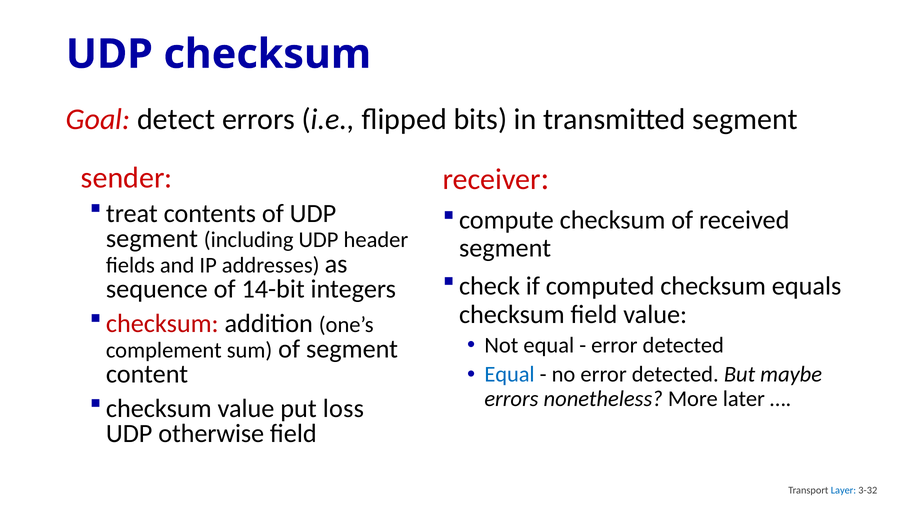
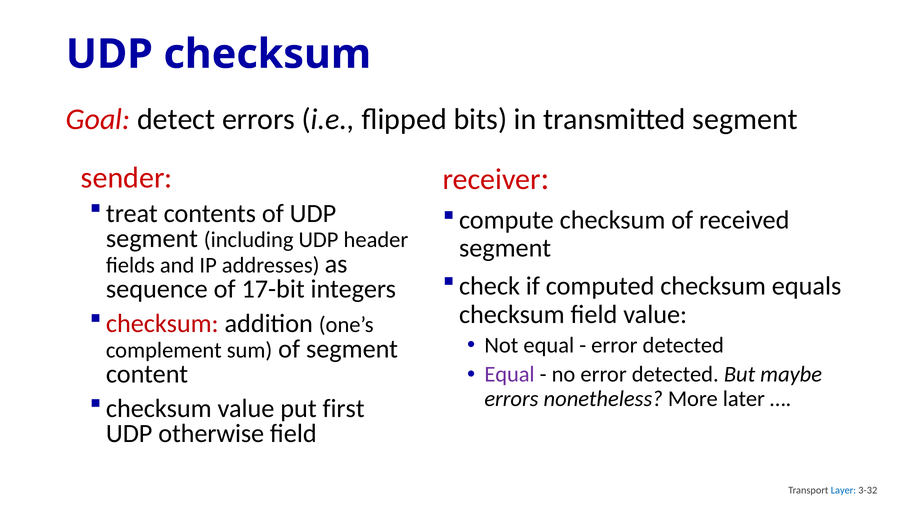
14-bit: 14-bit -> 17-bit
Equal at (510, 374) colour: blue -> purple
loss: loss -> first
